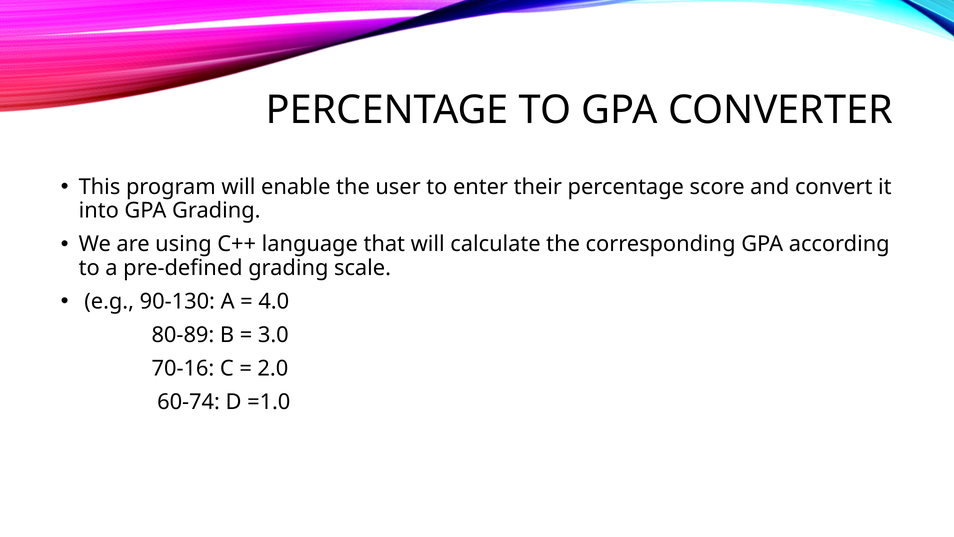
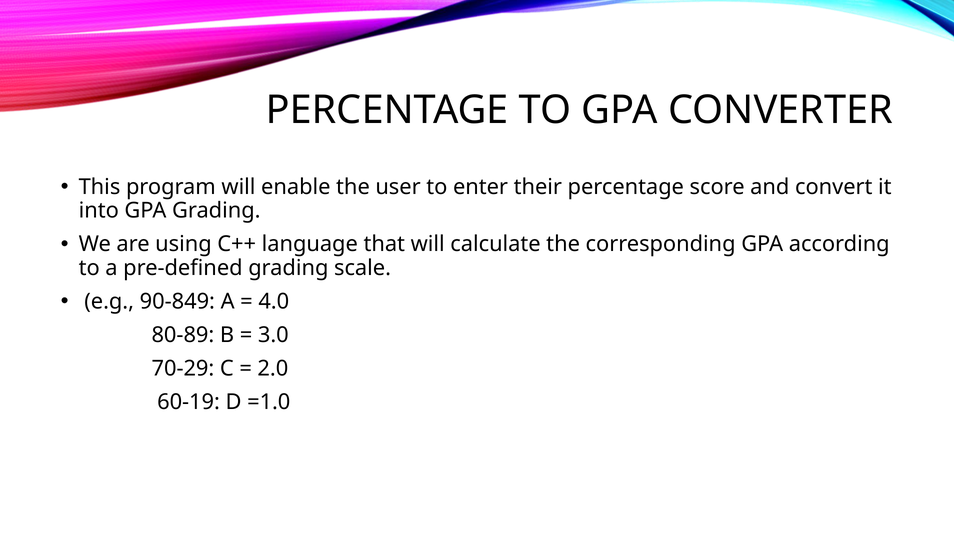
90-130: 90-130 -> 90-849
70-16: 70-16 -> 70-29
60-74: 60-74 -> 60-19
